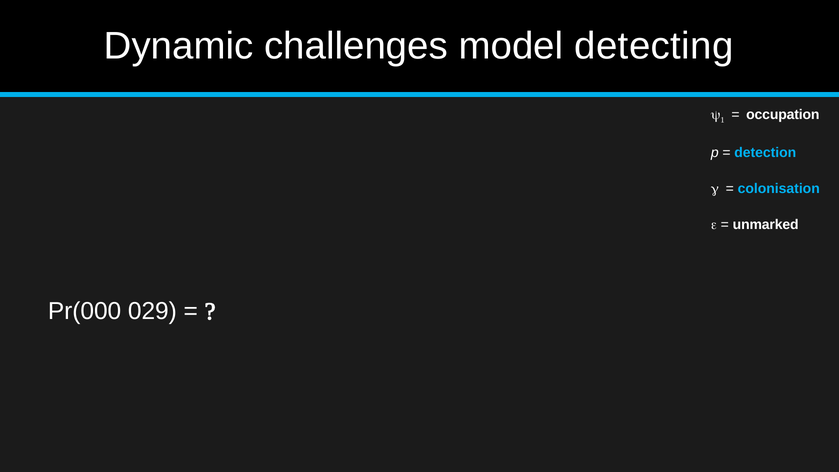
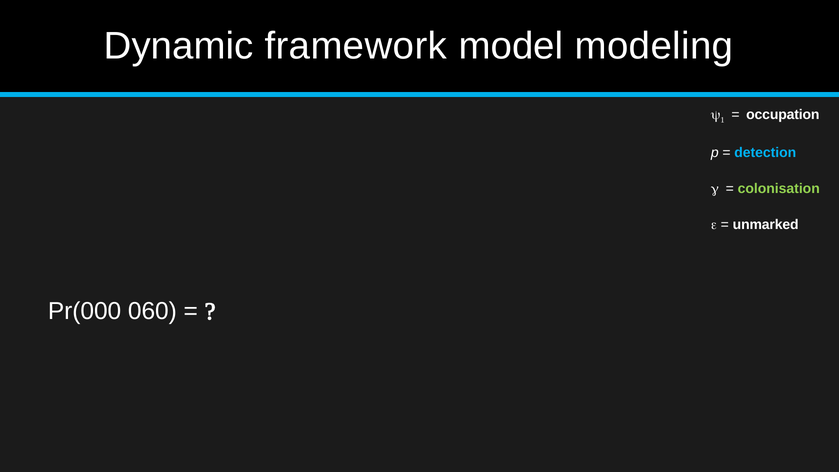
challenges: challenges -> framework
detecting: detecting -> modeling
colonisation colour: light blue -> light green
029: 029 -> 060
